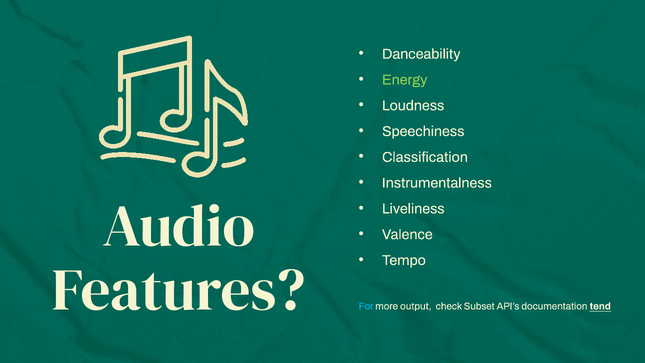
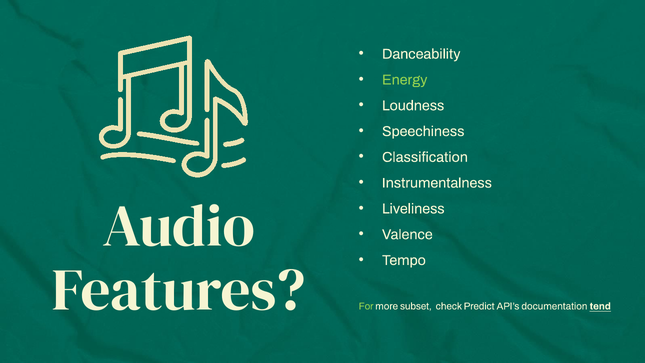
For colour: light blue -> light green
output: output -> subset
Subset: Subset -> Predict
